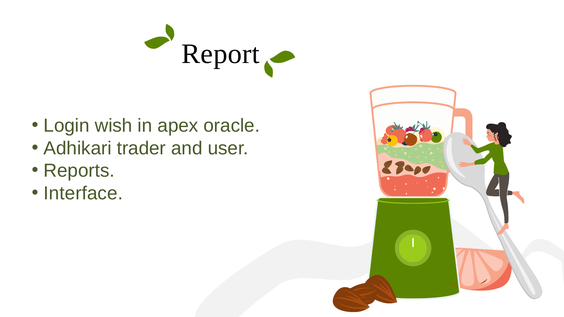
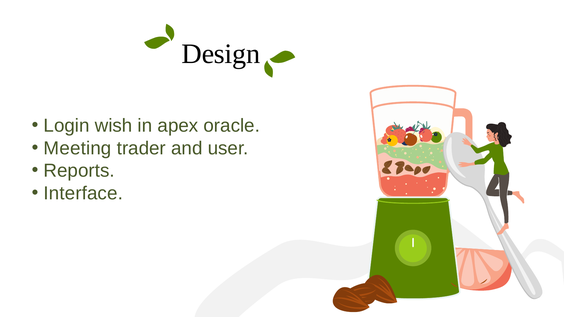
Report: Report -> Design
Adhikari: Adhikari -> Meeting
